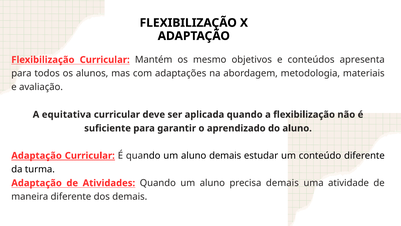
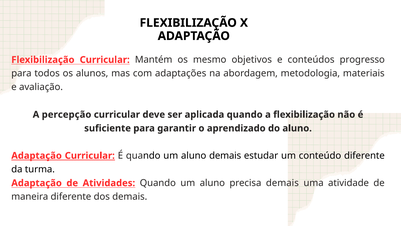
apresenta: apresenta -> progresso
equitativa: equitativa -> percepção
